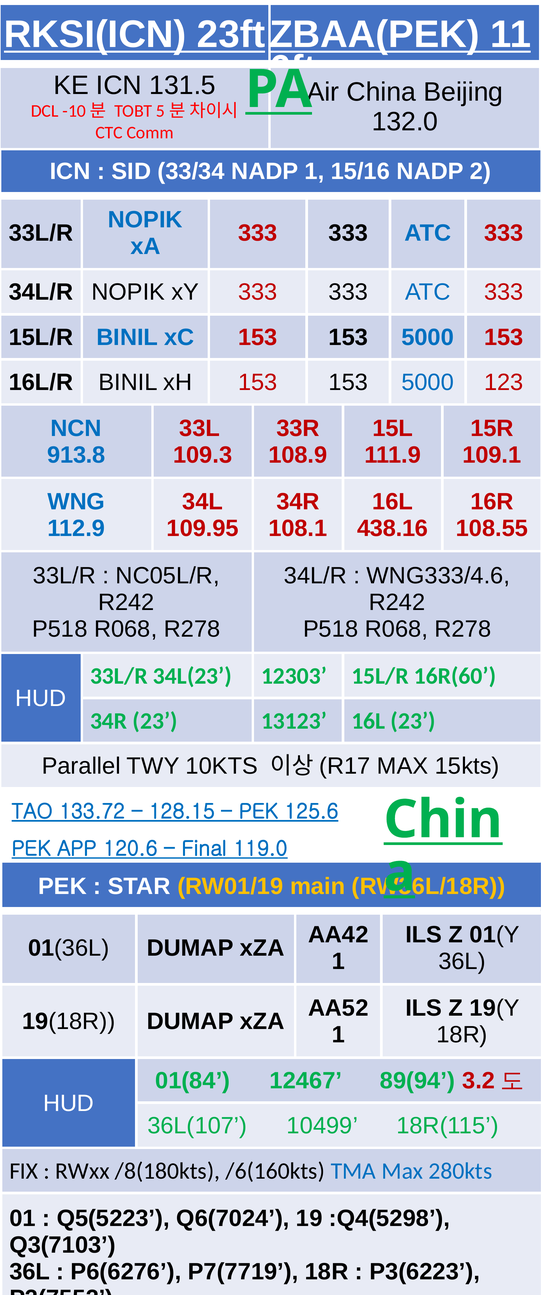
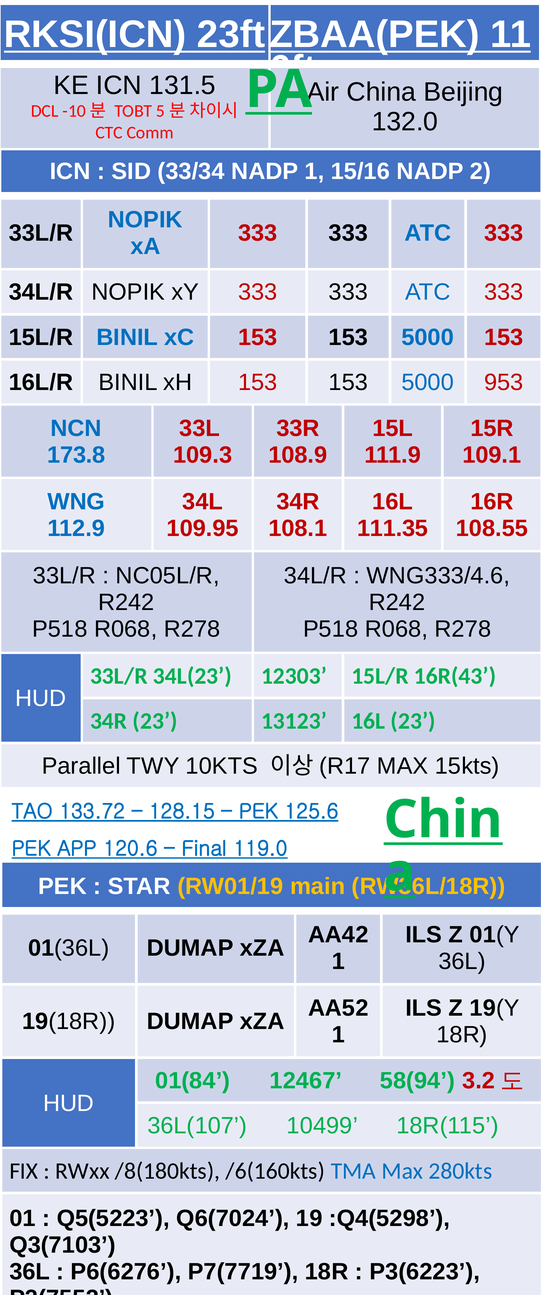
123: 123 -> 953
913.8: 913.8 -> 173.8
438.16: 438.16 -> 111.35
16R(60: 16R(60 -> 16R(43
89(94: 89(94 -> 58(94
